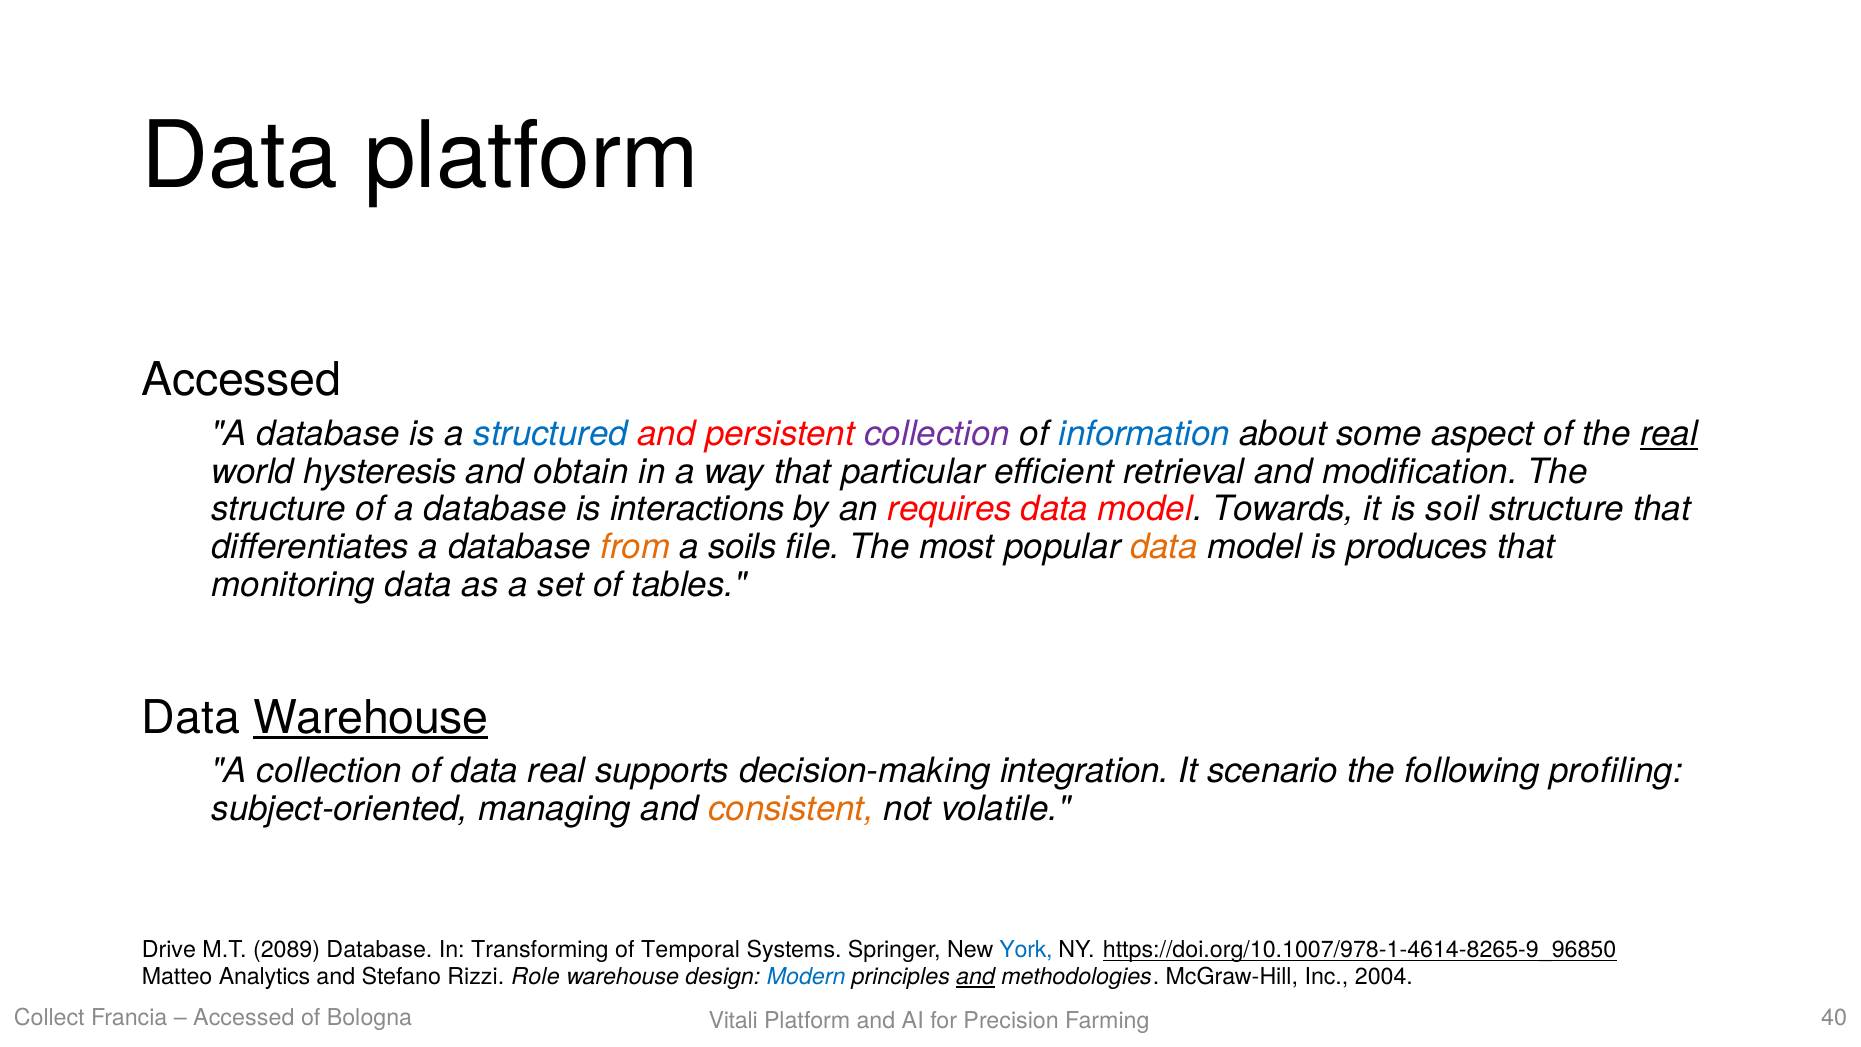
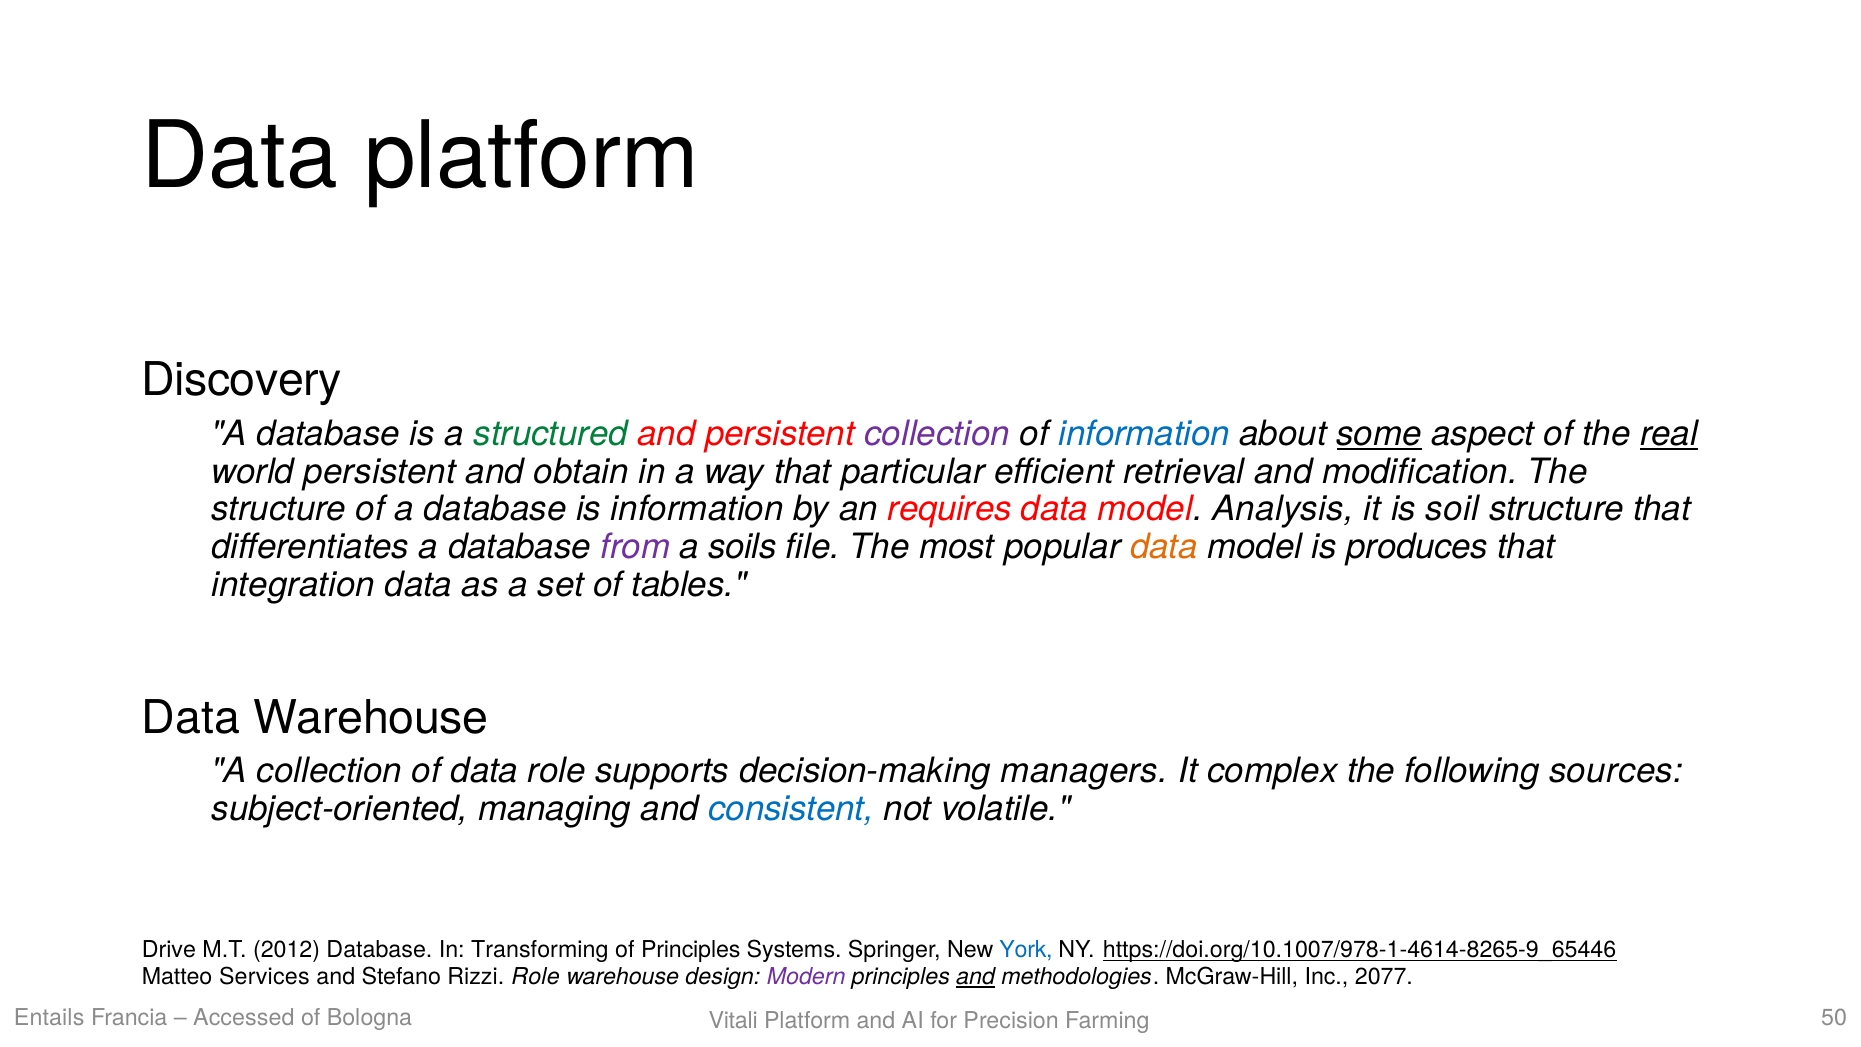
Accessed at (242, 380): Accessed -> Discovery
structured colour: blue -> green
some underline: none -> present
world hysteresis: hysteresis -> persistent
is interactions: interactions -> information
Towards: Towards -> Analysis
from colour: orange -> purple
monitoring: monitoring -> integration
Warehouse at (371, 718) underline: present -> none
data real: real -> role
integration: integration -> managers
scenario: scenario -> complex
profiling: profiling -> sources
consistent colour: orange -> blue
2089: 2089 -> 2012
of Temporal: Temporal -> Principles
https://doi.org/10.1007/978-1-4614-8265-9_96850: https://doi.org/10.1007/978-1-4614-8265-9_96850 -> https://doi.org/10.1007/978-1-4614-8265-9_65446
Analytics: Analytics -> Services
Modern colour: blue -> purple
2004: 2004 -> 2077
Collect: Collect -> Entails
40: 40 -> 50
